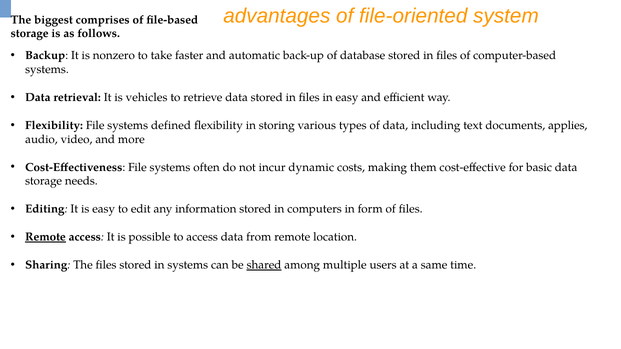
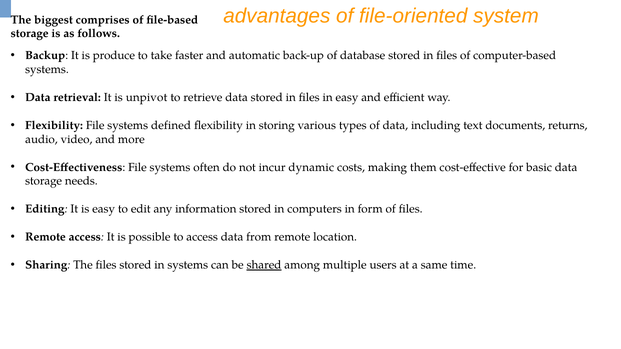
nonzero: nonzero -> produce
vehicles: vehicles -> unpivot
applies: applies -> returns
Remote at (46, 237) underline: present -> none
